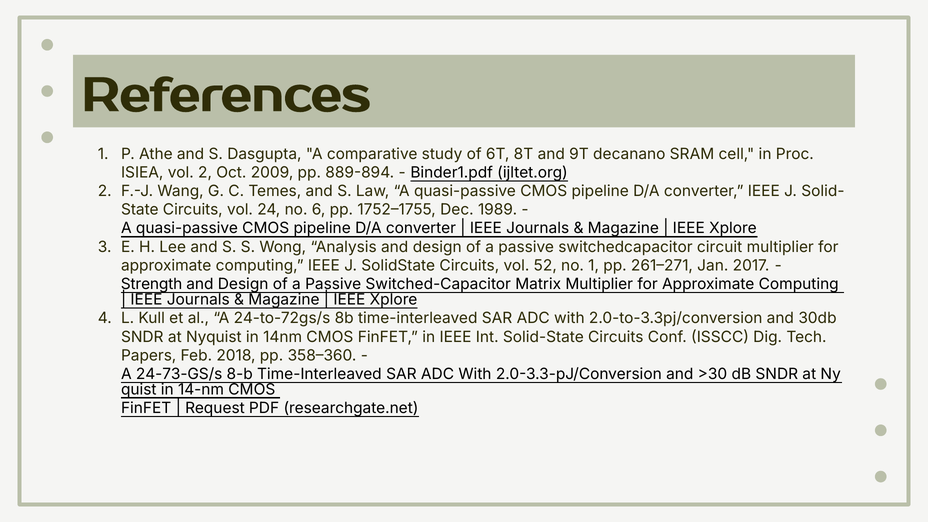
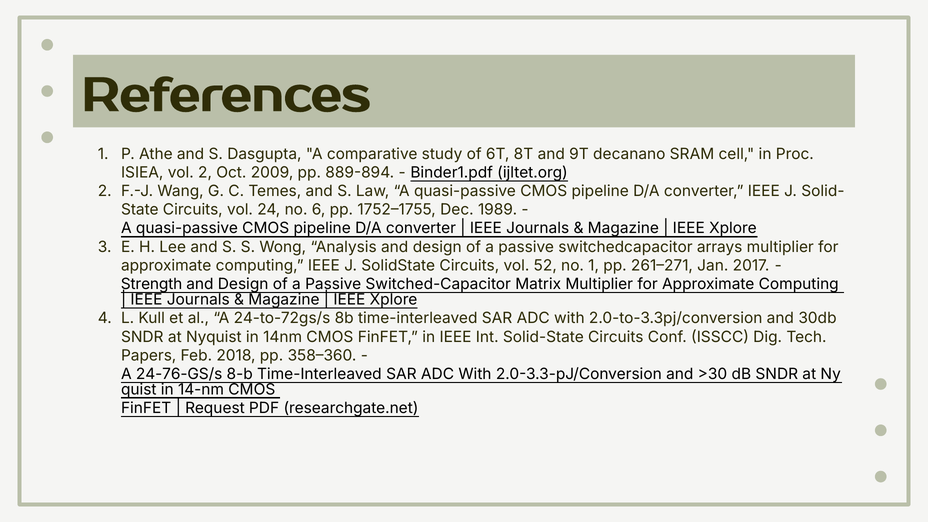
circuit: circuit -> arrays
24-73-GS/s: 24-73-GS/s -> 24-76-GS/s
